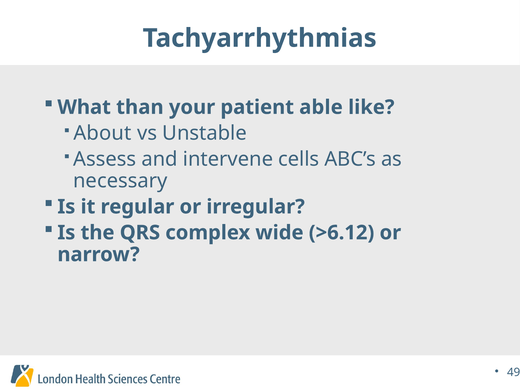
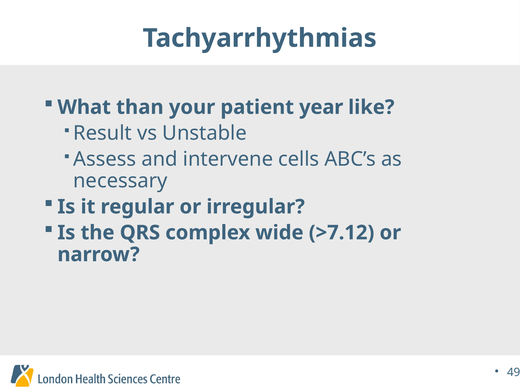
able: able -> year
About: About -> Result
>6.12: >6.12 -> >7.12
